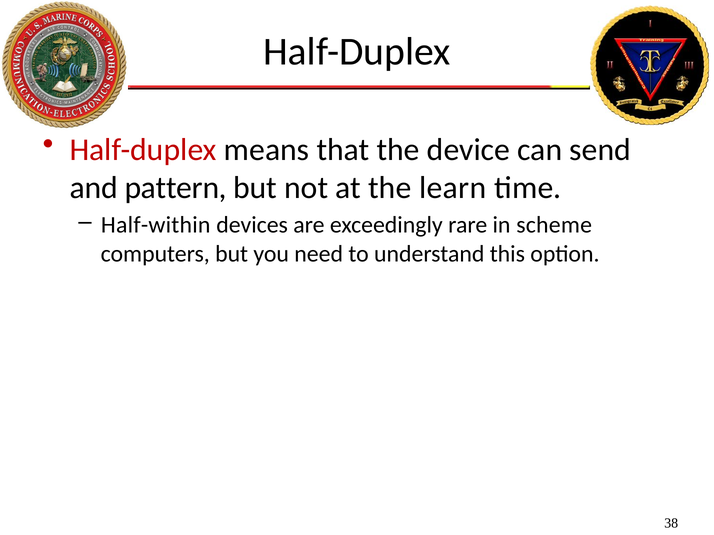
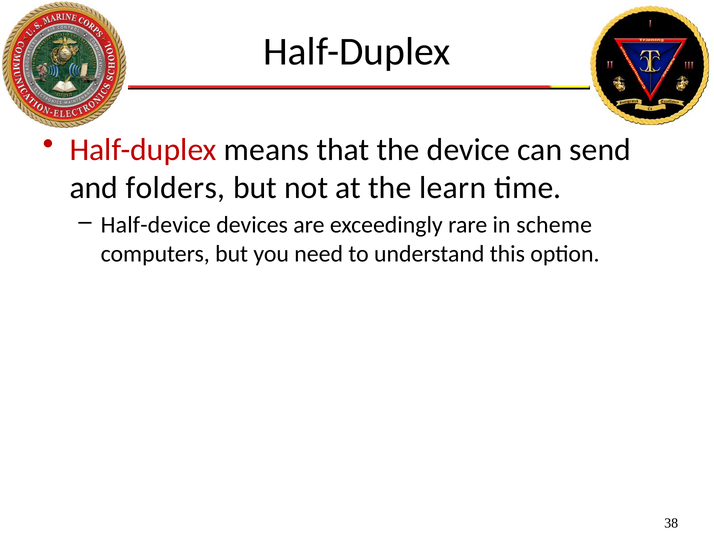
pattern: pattern -> folders
Half-within: Half-within -> Half-device
